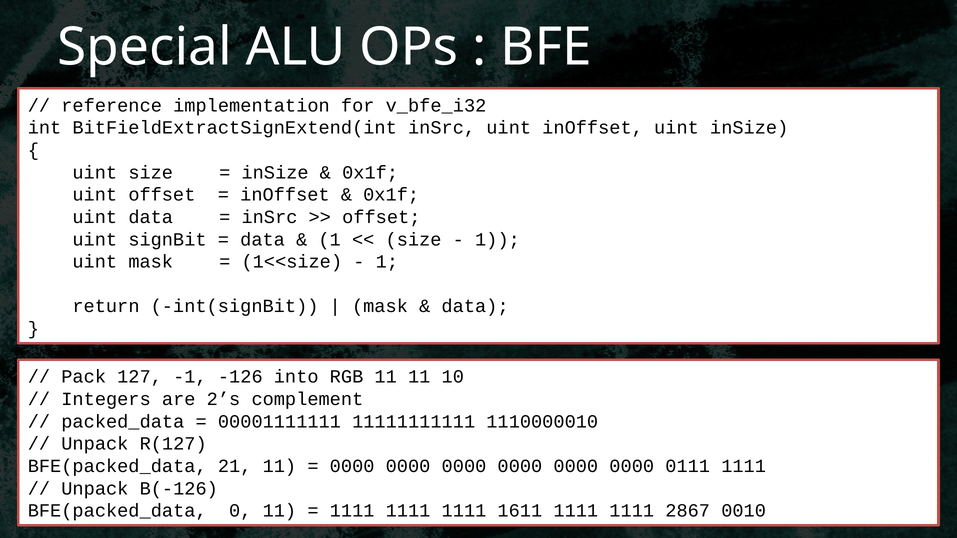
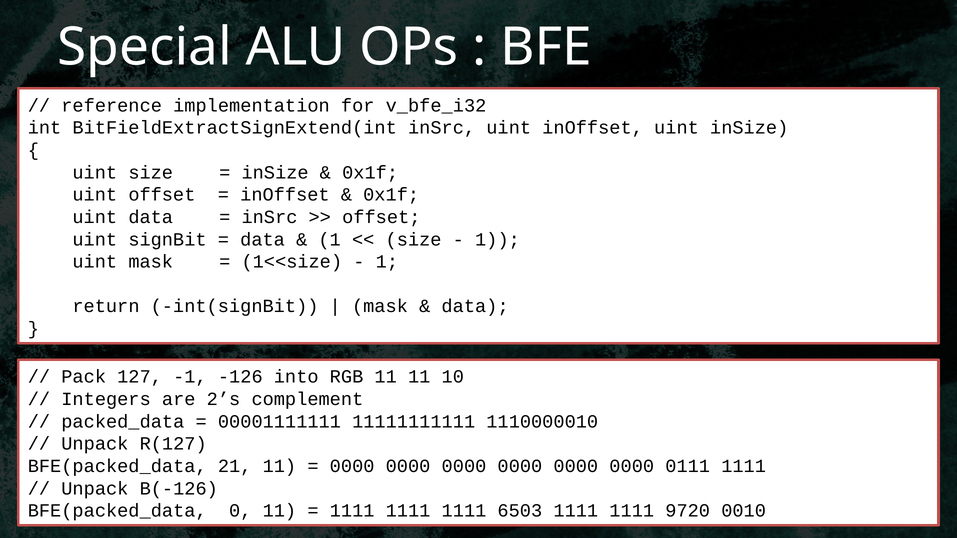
1611: 1611 -> 6503
2867: 2867 -> 9720
